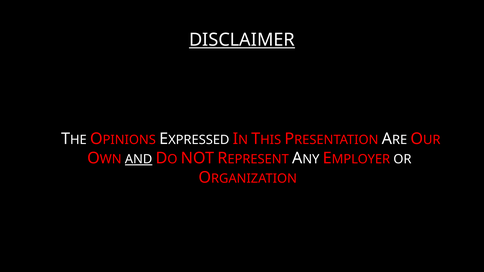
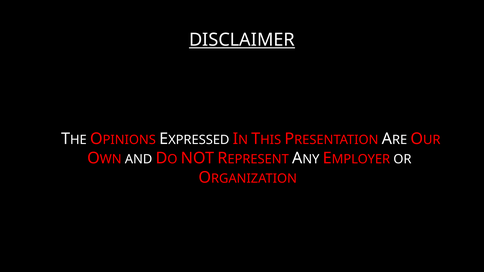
AND underline: present -> none
